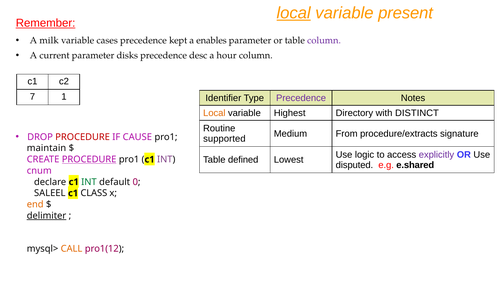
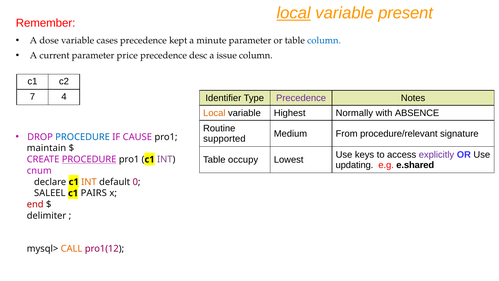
Remember underline: present -> none
milk: milk -> dose
enables: enables -> minute
column at (324, 40) colour: purple -> blue
disks: disks -> price
hour: hour -> issue
1: 1 -> 4
Directory: Directory -> Normally
DISTINCT: DISTINCT -> ABSENCE
procedure/extracts: procedure/extracts -> procedure/relevant
PROCEDURE at (83, 137) colour: red -> blue
logic: logic -> keys
defined: defined -> occupy
disputed: disputed -> updating
INT at (89, 182) colour: green -> orange
CLASS: CLASS -> PAIRS
end colour: orange -> red
delimiter underline: present -> none
